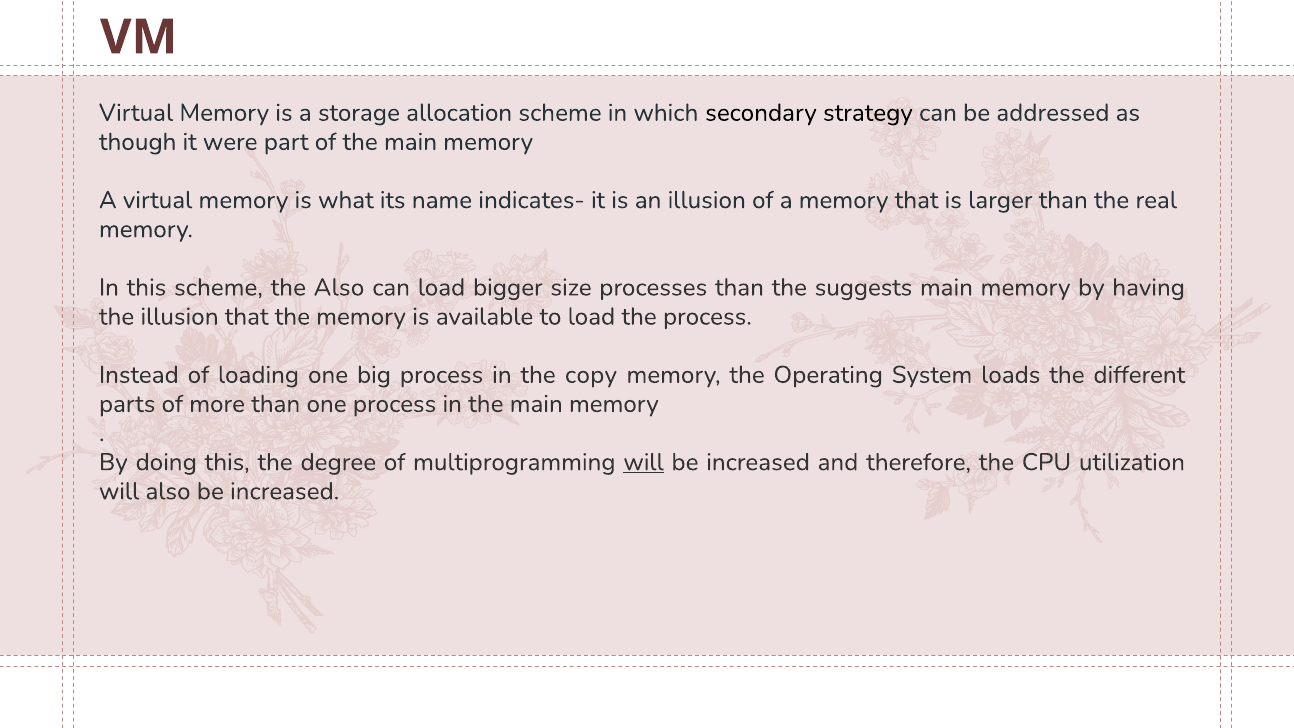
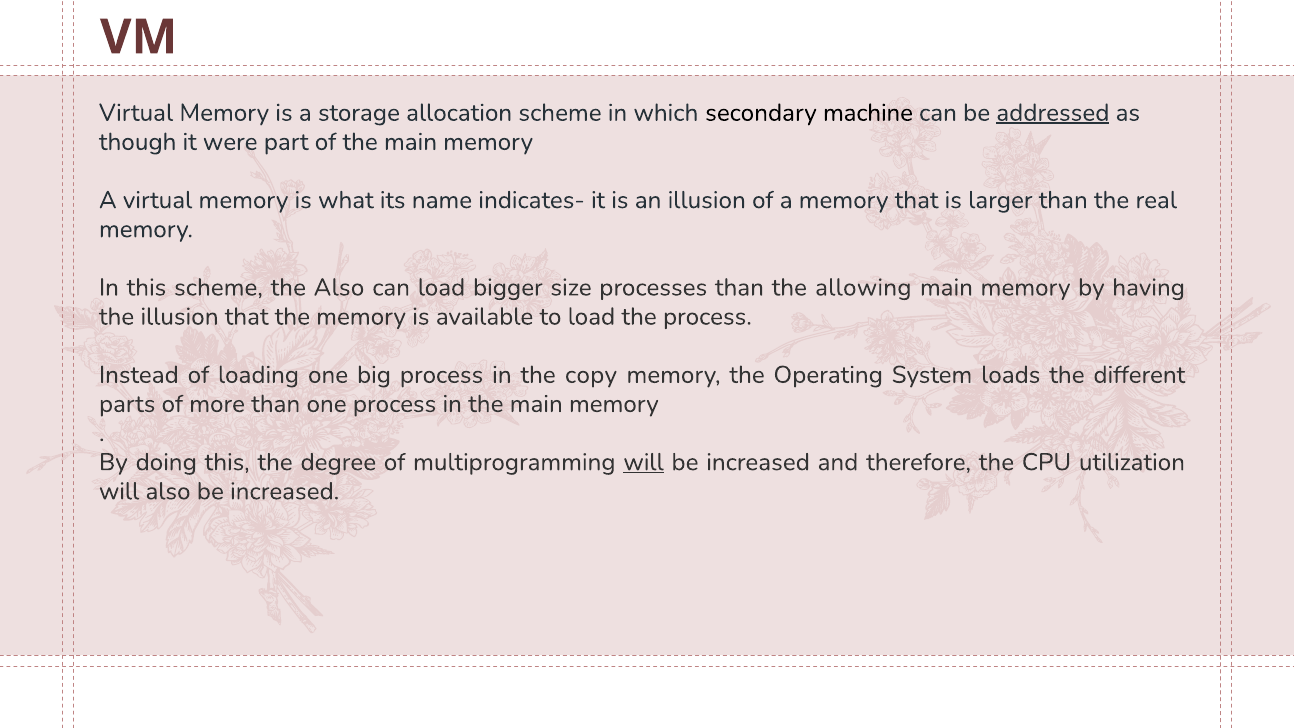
strategy: strategy -> machine
addressed underline: none -> present
suggests: suggests -> allowing
